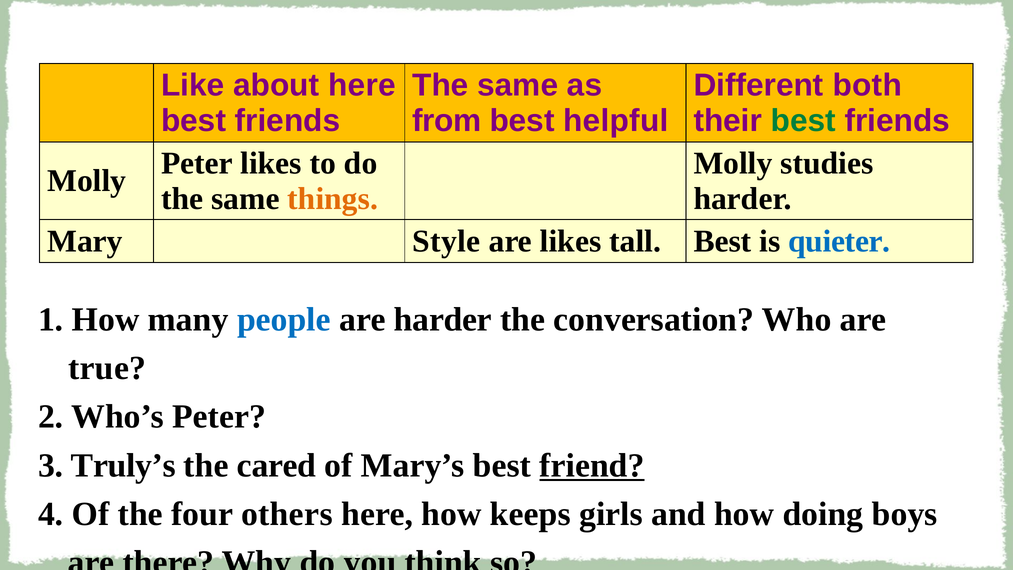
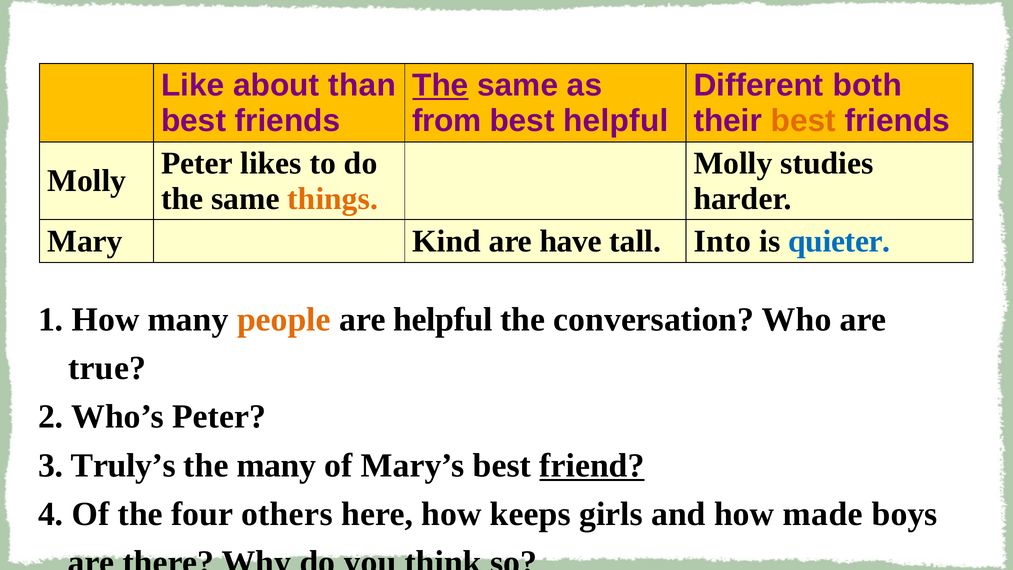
about here: here -> than
The at (440, 86) underline: none -> present
best at (803, 121) colour: green -> orange
Style: Style -> Kind
are likes: likes -> have
tall Best: Best -> Into
people colour: blue -> orange
are harder: harder -> helpful
the cared: cared -> many
doing: doing -> made
